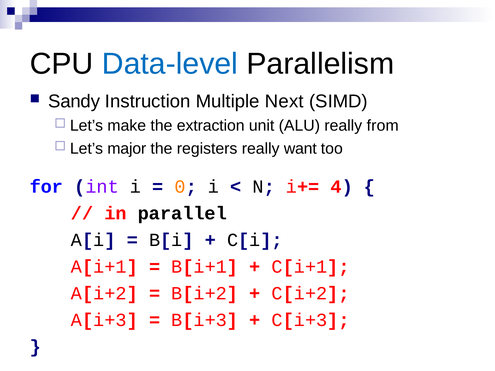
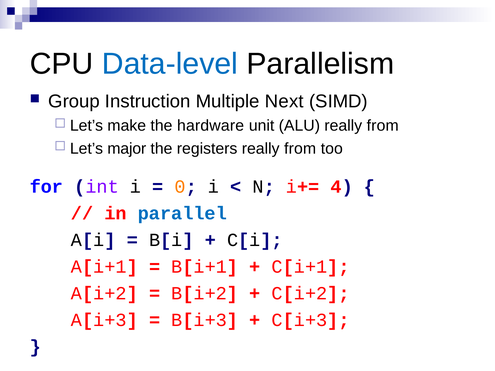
Sandy: Sandy -> Group
extraction: extraction -> hardware
registers really want: want -> from
parallel colour: black -> blue
